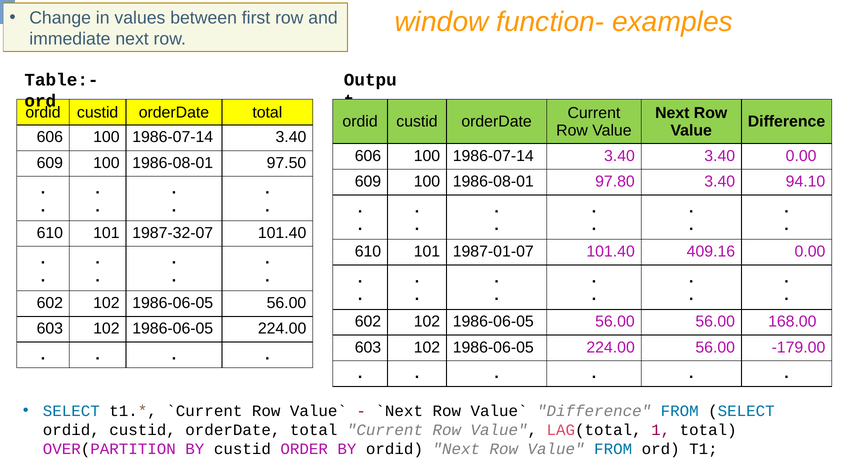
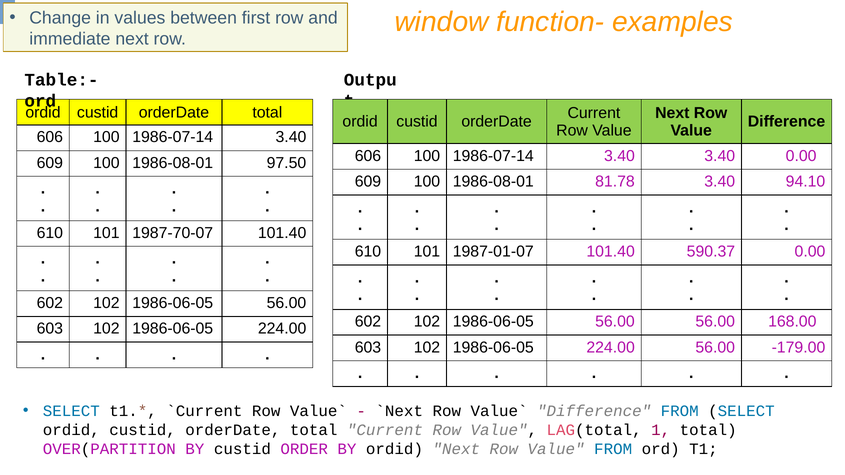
97.80: 97.80 -> 81.78
1987-32-07: 1987-32-07 -> 1987-70-07
409.16: 409.16 -> 590.37
